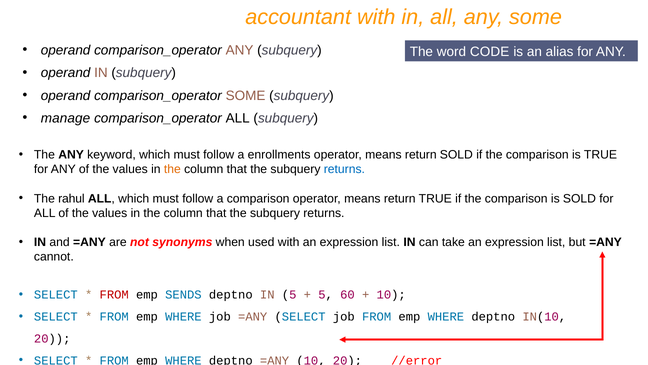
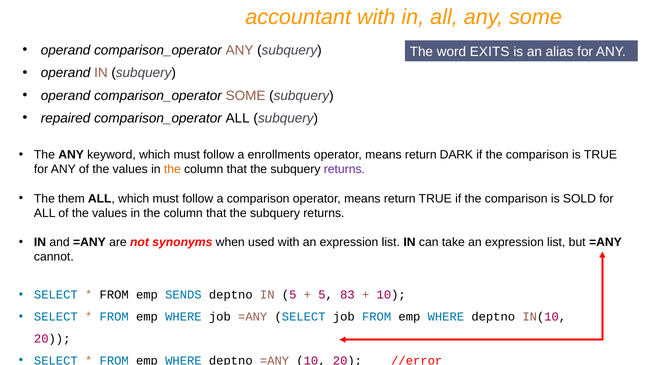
CODE: CODE -> EXITS
manage: manage -> repaired
return SOLD: SOLD -> DARK
returns at (344, 169) colour: blue -> purple
rahul: rahul -> them
FROM at (114, 294) colour: red -> black
60: 60 -> 83
